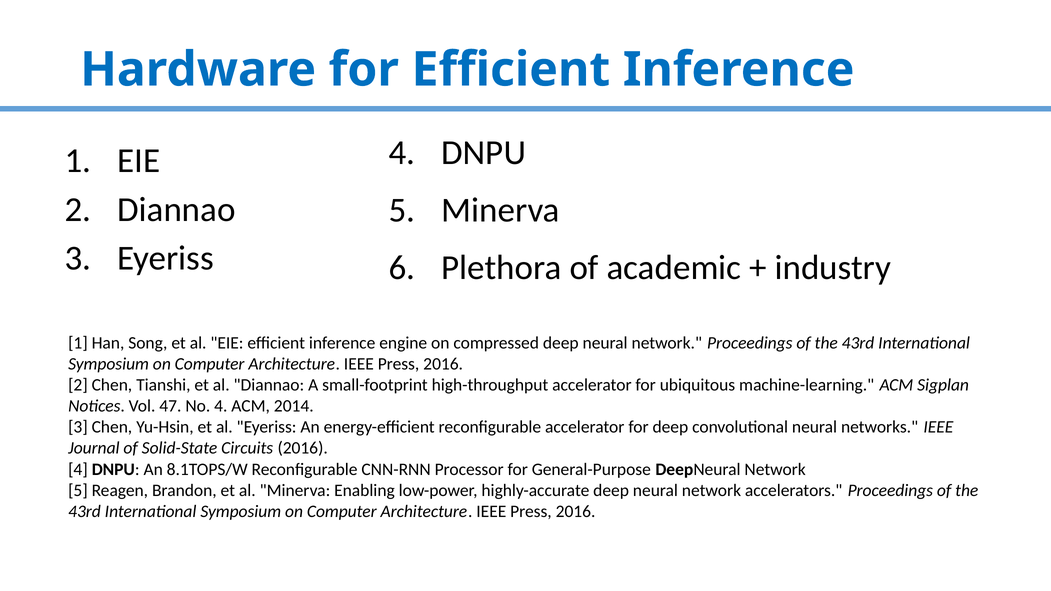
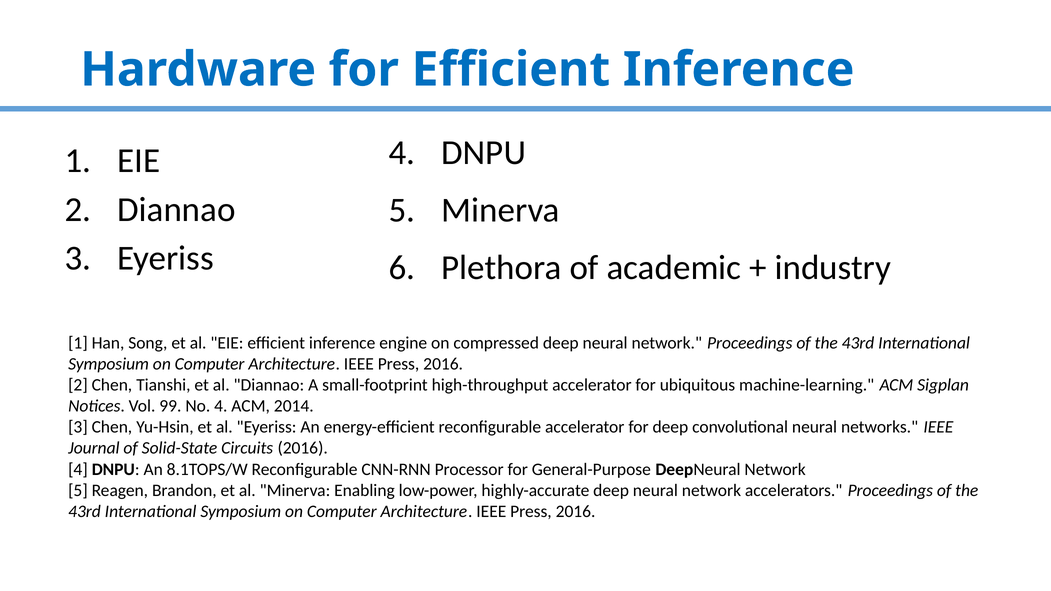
47: 47 -> 99
